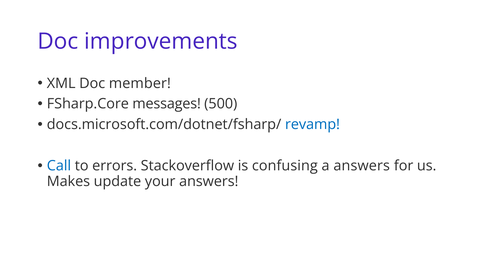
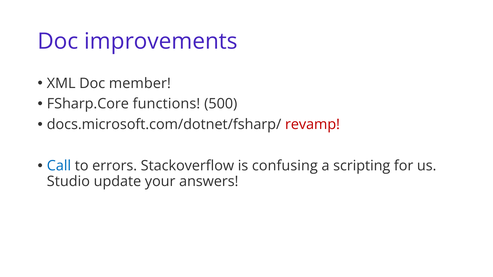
messages: messages -> functions
revamp colour: blue -> red
a answers: answers -> scripting
Makes: Makes -> Studio
